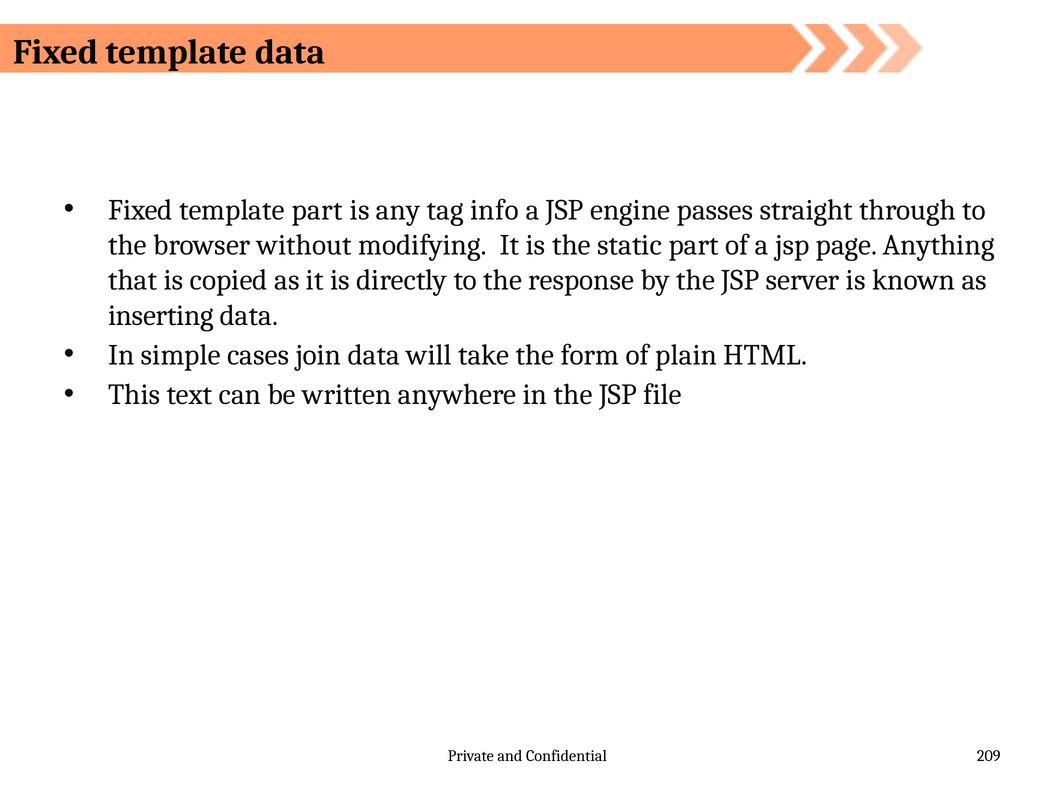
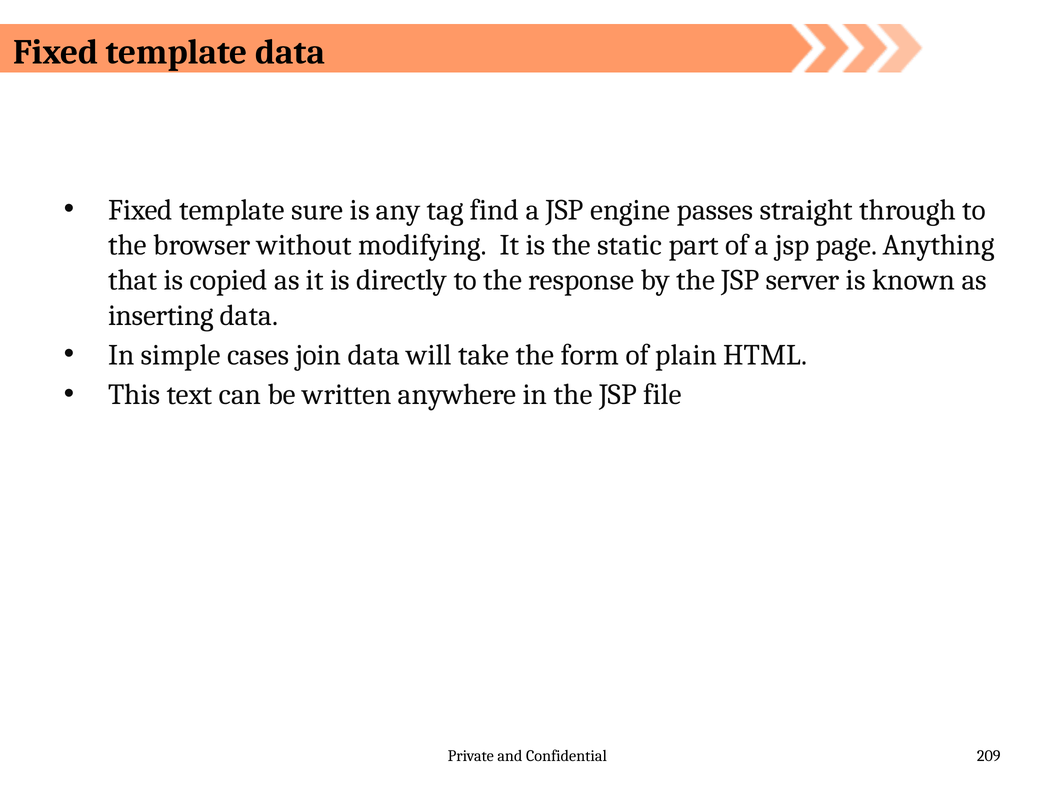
template part: part -> sure
info: info -> find
